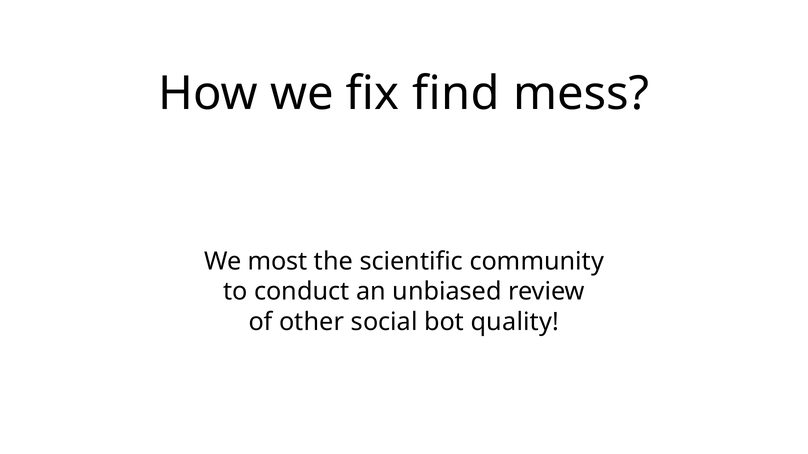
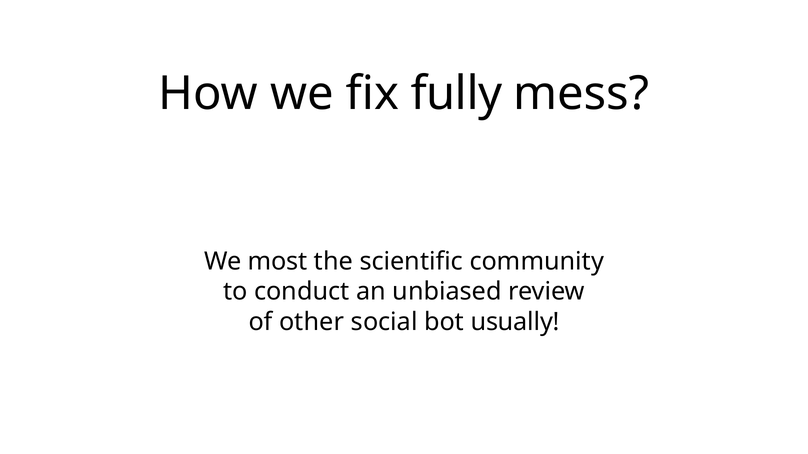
find: find -> fully
quality: quality -> usually
